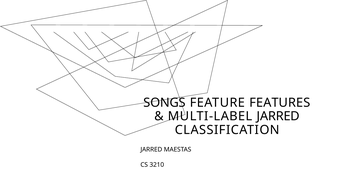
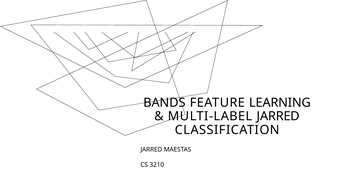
SONGS: SONGS -> BANDS
FEATURES: FEATURES -> LEARNING
